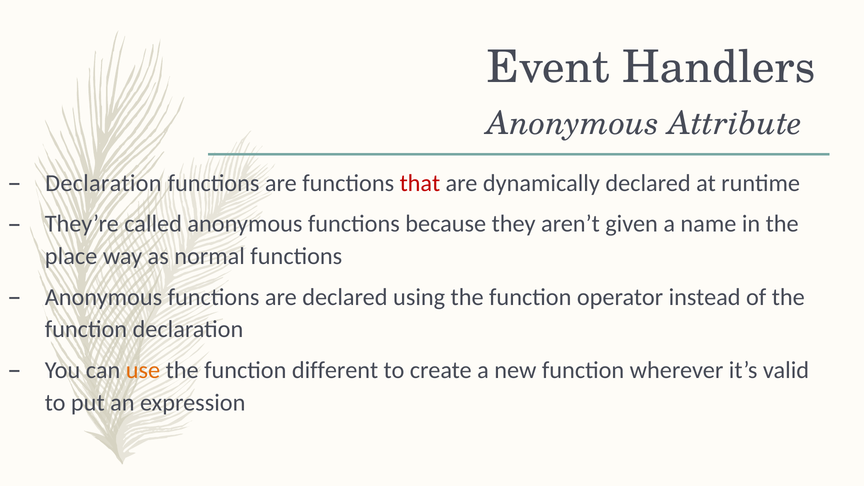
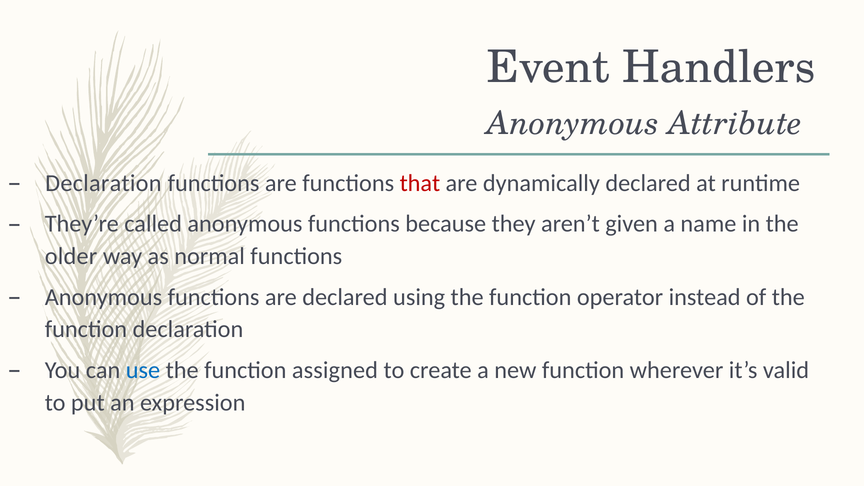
place: place -> older
use colour: orange -> blue
different: different -> assigned
